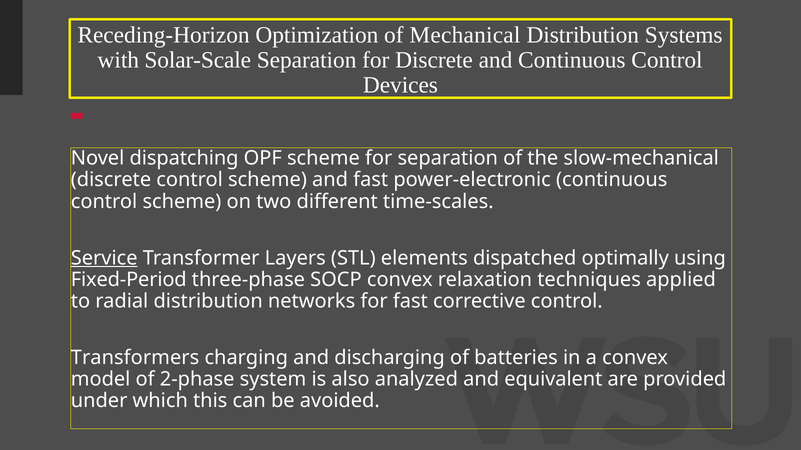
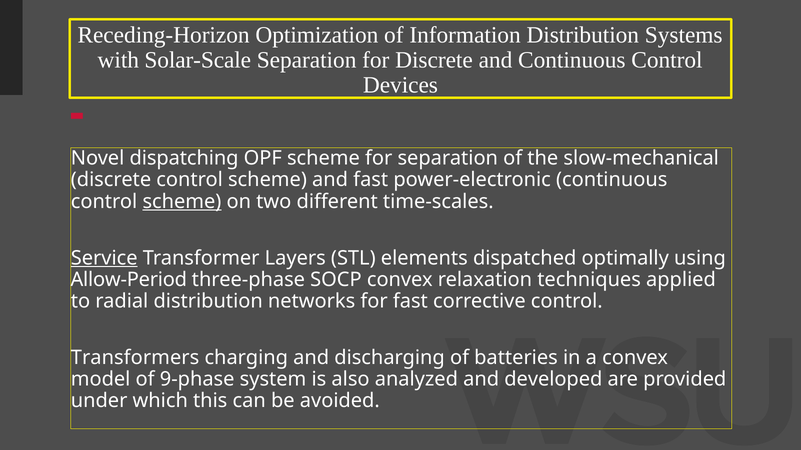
Mechanical: Mechanical -> Information
scheme at (182, 202) underline: none -> present
Fixed-Period: Fixed-Period -> Allow-Period
2-phase: 2-phase -> 9-phase
equivalent: equivalent -> developed
